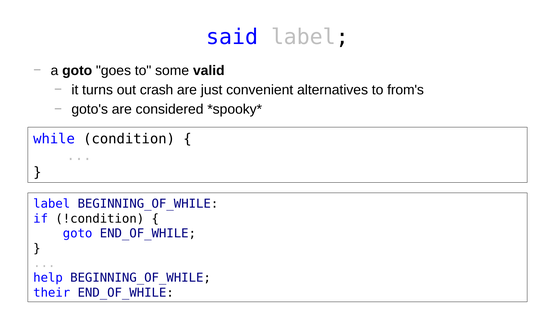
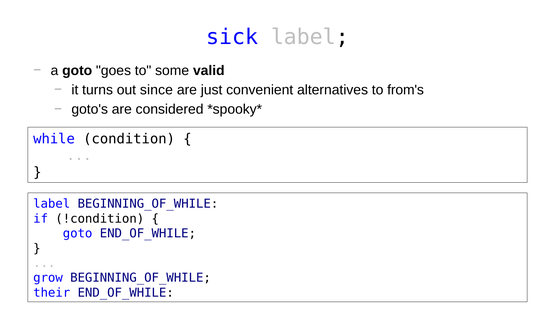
said: said -> sick
crash: crash -> since
help: help -> grow
